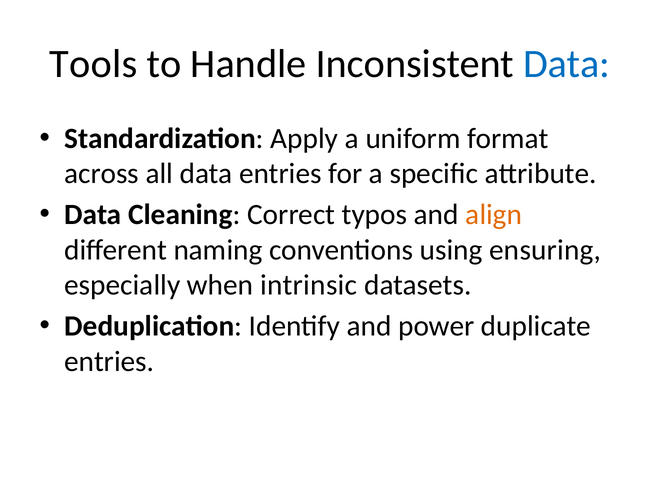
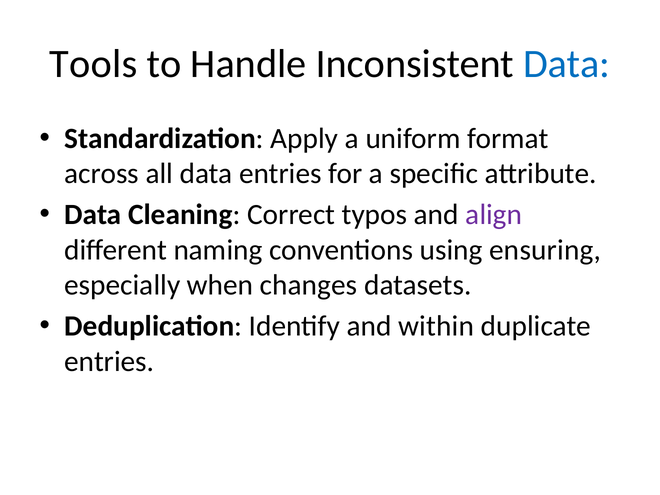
align colour: orange -> purple
intrinsic: intrinsic -> changes
power: power -> within
